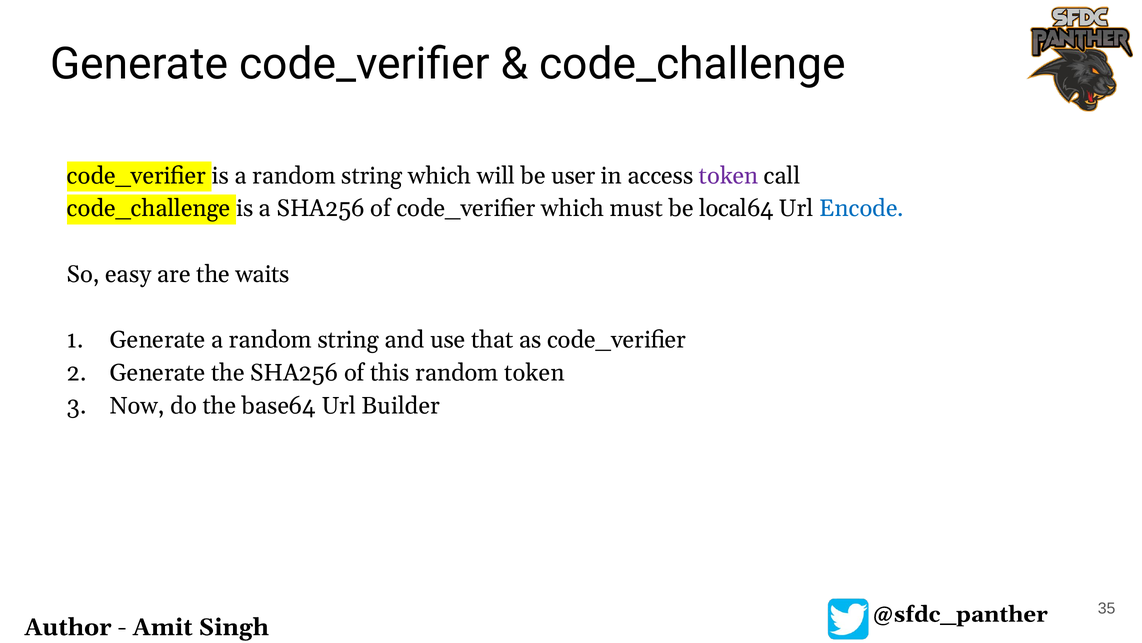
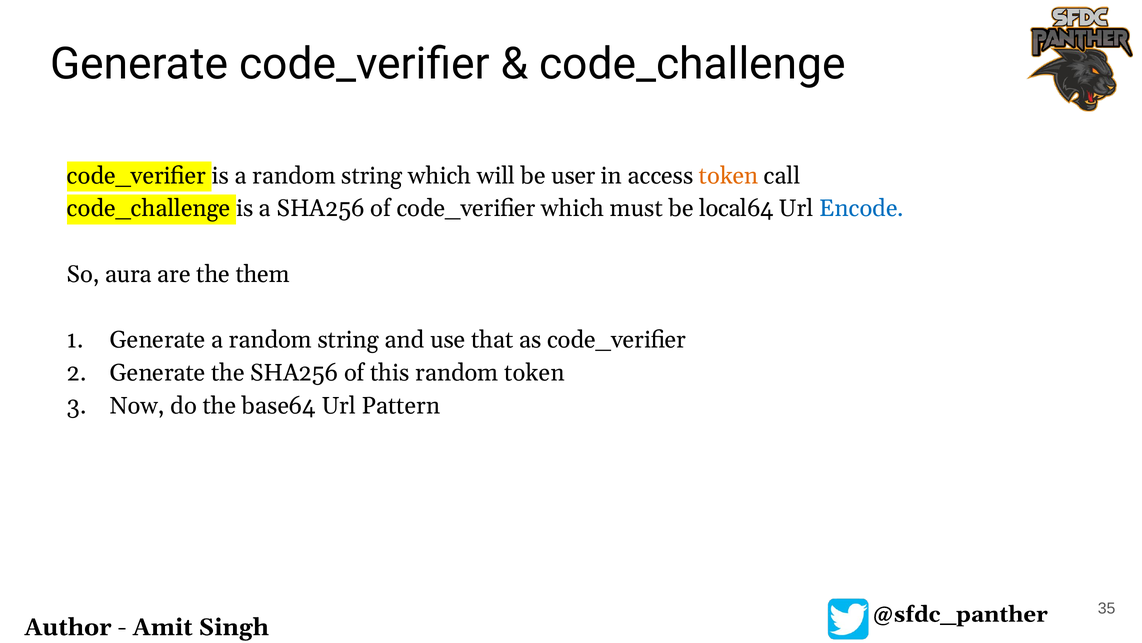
token at (729, 176) colour: purple -> orange
easy: easy -> aura
waits: waits -> them
Builder: Builder -> Pattern
